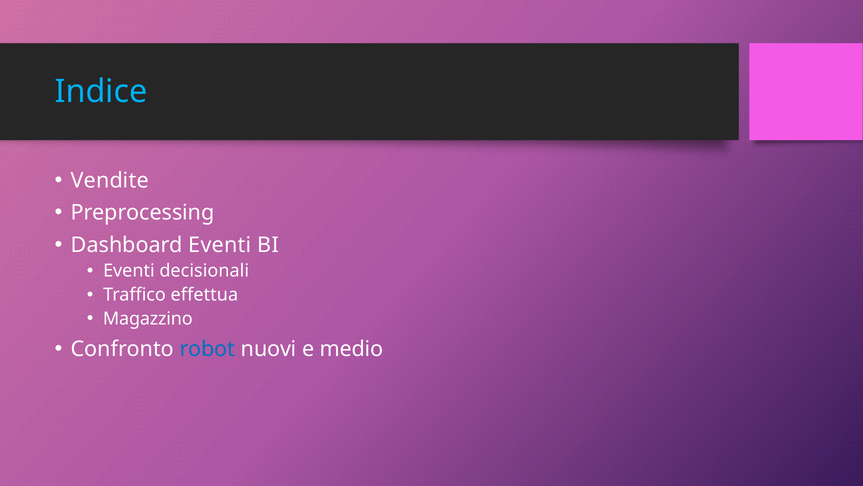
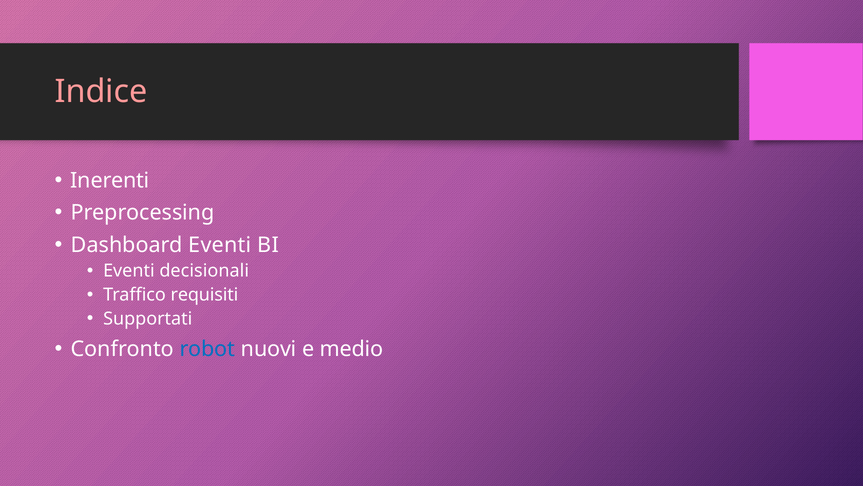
Indice colour: light blue -> pink
Vendite: Vendite -> Inerenti
effettua: effettua -> requisiti
Magazzino: Magazzino -> Supportati
